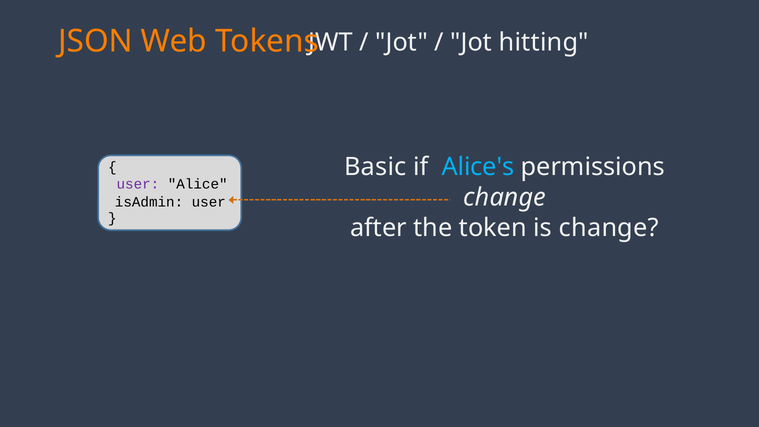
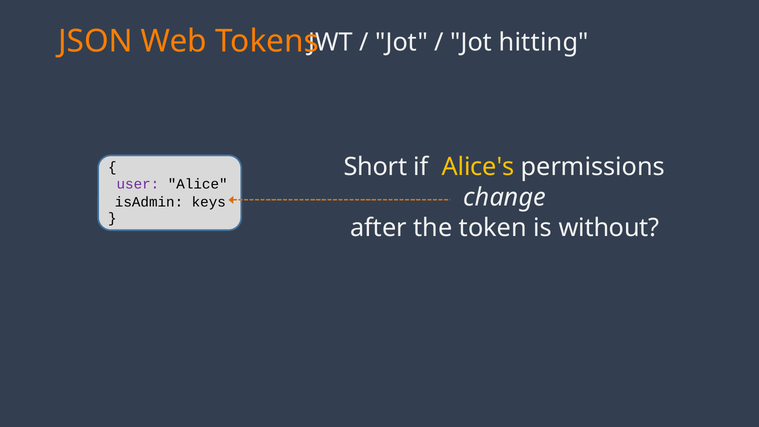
Basic: Basic -> Short
Alice's colour: light blue -> yellow
isAdmin user: user -> keys
is change: change -> without
